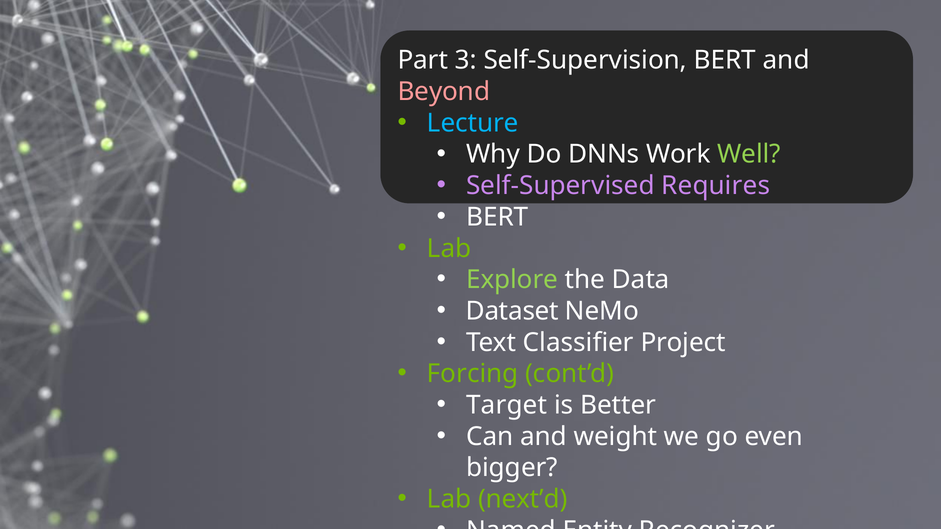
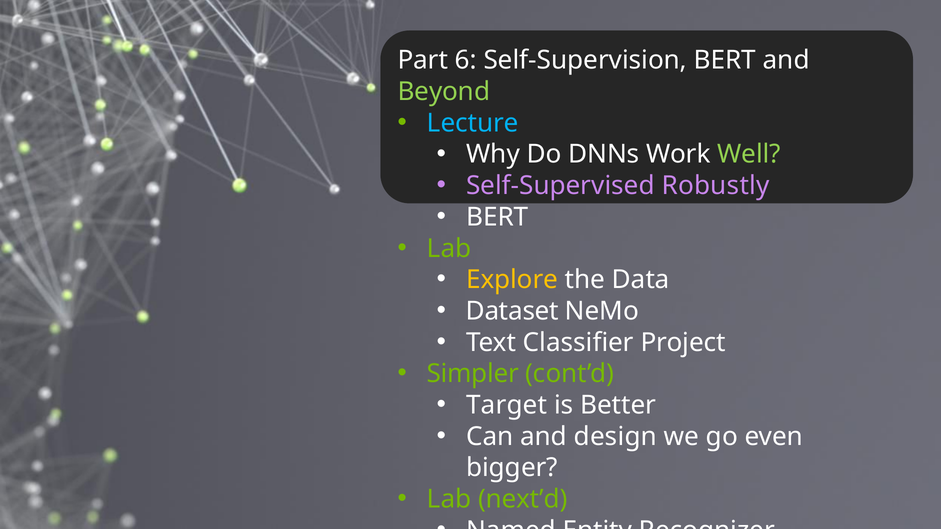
3: 3 -> 6
Beyond colour: pink -> light green
Requires: Requires -> Robustly
Explore colour: light green -> yellow
Forcing: Forcing -> Simpler
weight: weight -> design
